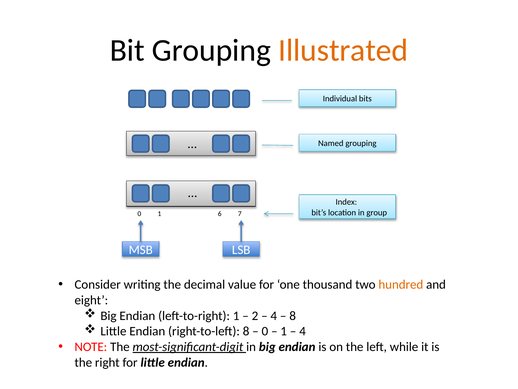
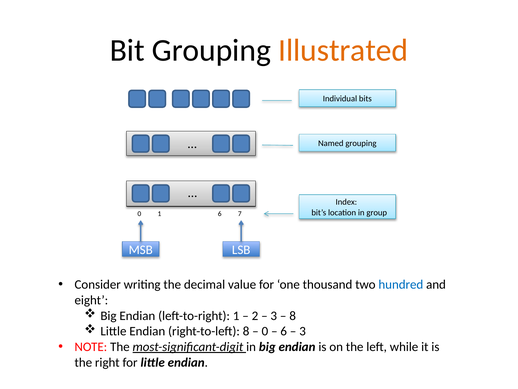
hundred colour: orange -> blue
4 at (274, 315): 4 -> 3
1 at (284, 331): 1 -> 6
4 at (303, 331): 4 -> 3
